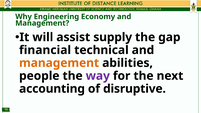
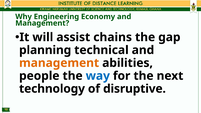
supply: supply -> chains
financial: financial -> planning
way colour: purple -> blue
accounting: accounting -> technology
